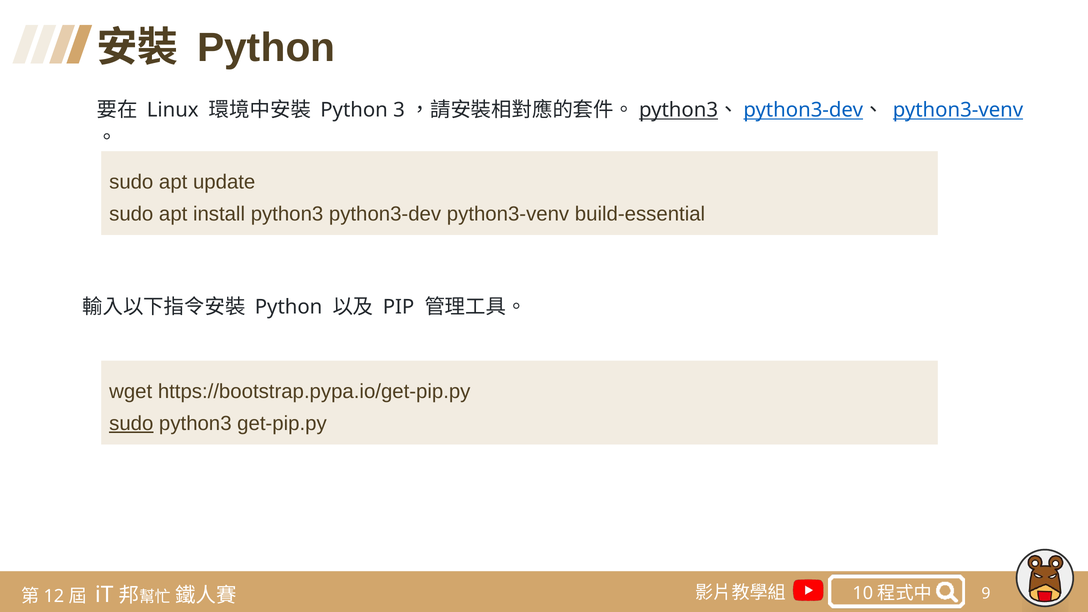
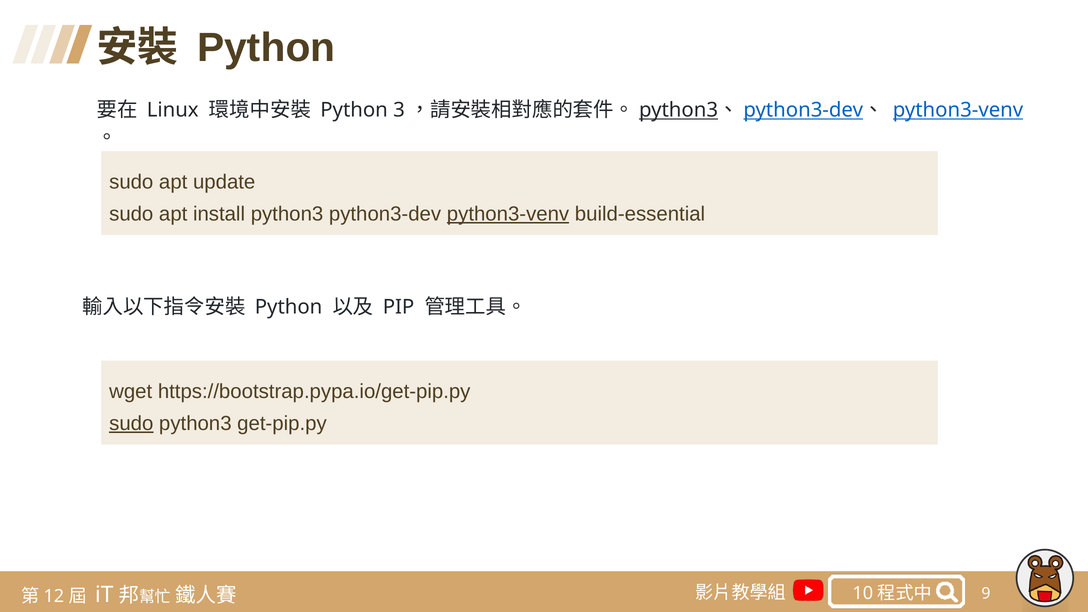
python3-venv at (508, 214) underline: none -> present
